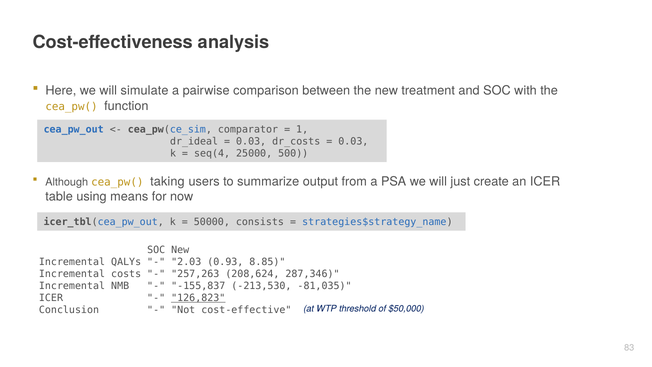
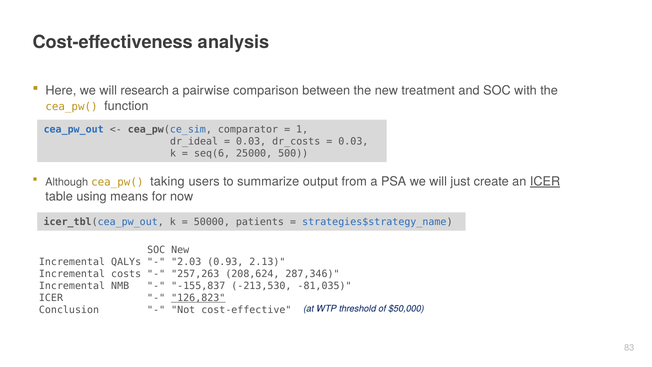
simulate: simulate -> research
seq(4: seq(4 -> seq(6
ICER at (545, 181) underline: none -> present
consists: consists -> patients
8.85: 8.85 -> 2.13
